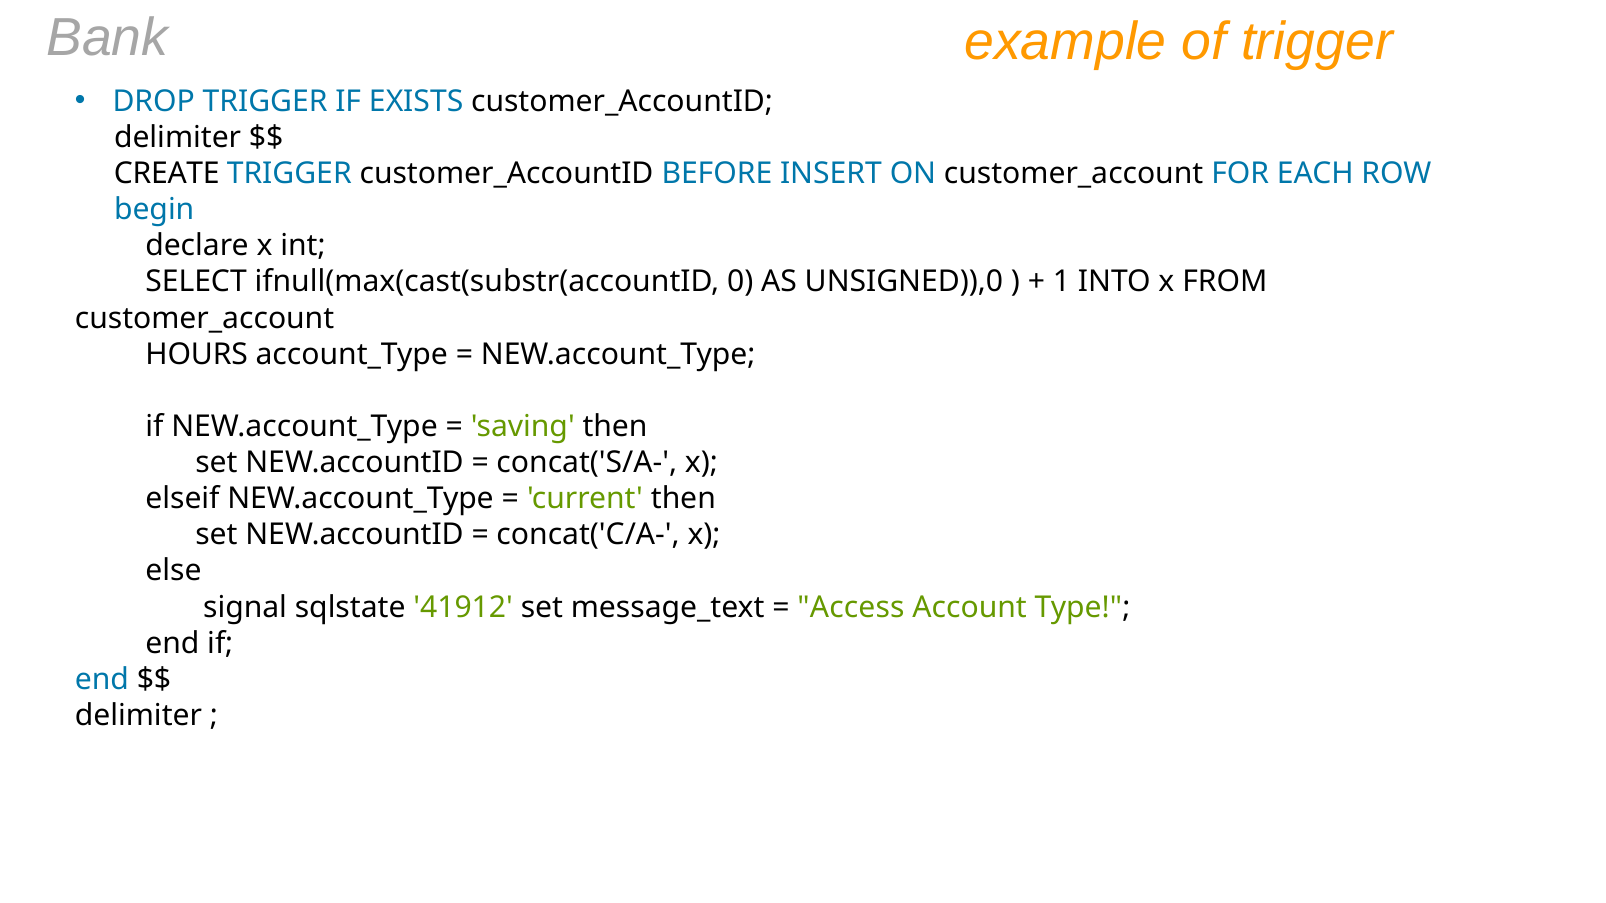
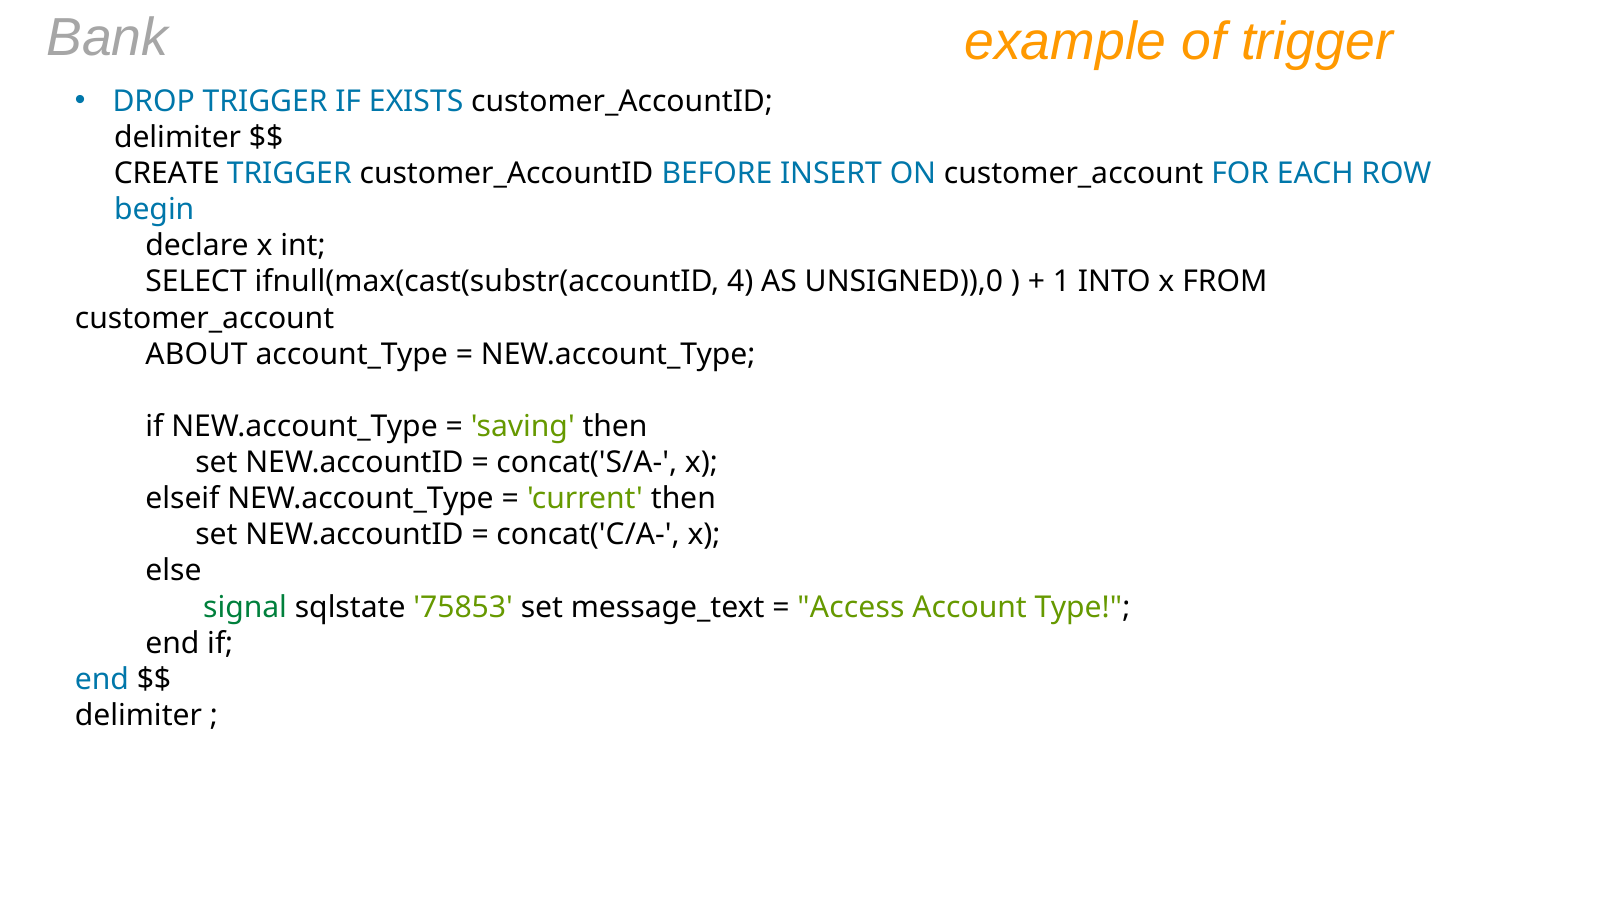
0: 0 -> 4
HOURS: HOURS -> ABOUT
signal colour: black -> green
41912: 41912 -> 75853
